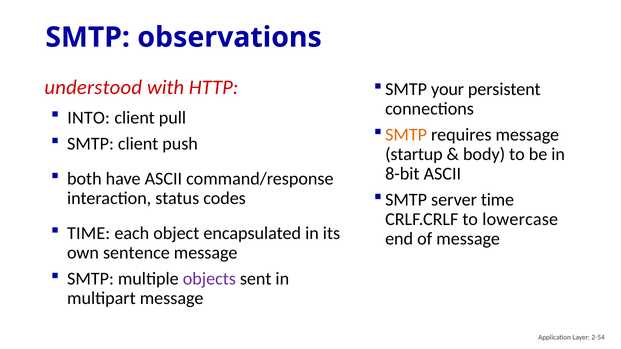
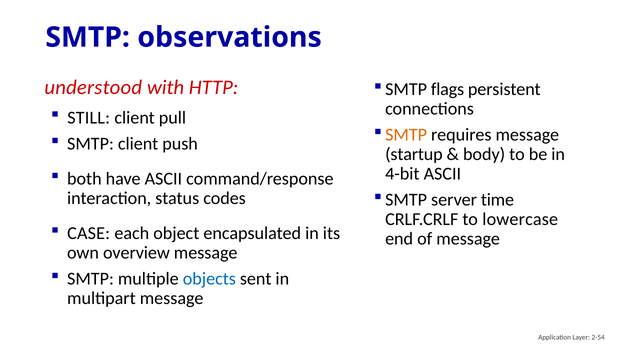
your: your -> flags
INTO: INTO -> STILL
8-bit: 8-bit -> 4-bit
TIME at (89, 234): TIME -> CASE
sentence: sentence -> overview
objects colour: purple -> blue
